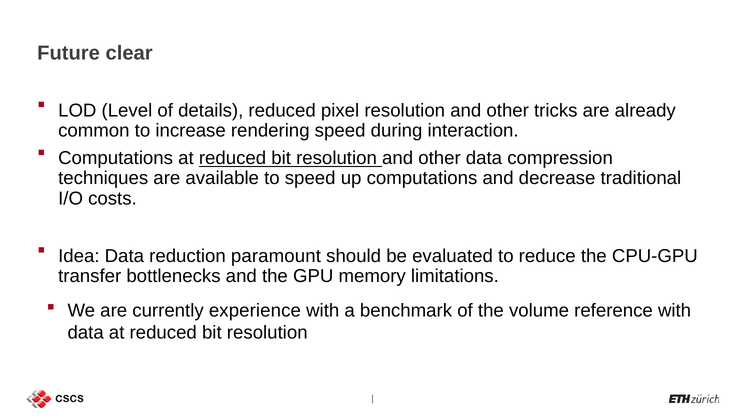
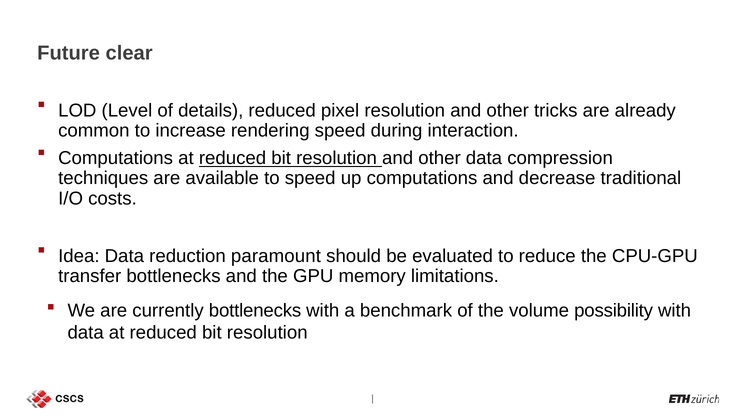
currently experience: experience -> bottlenecks
reference: reference -> possibility
